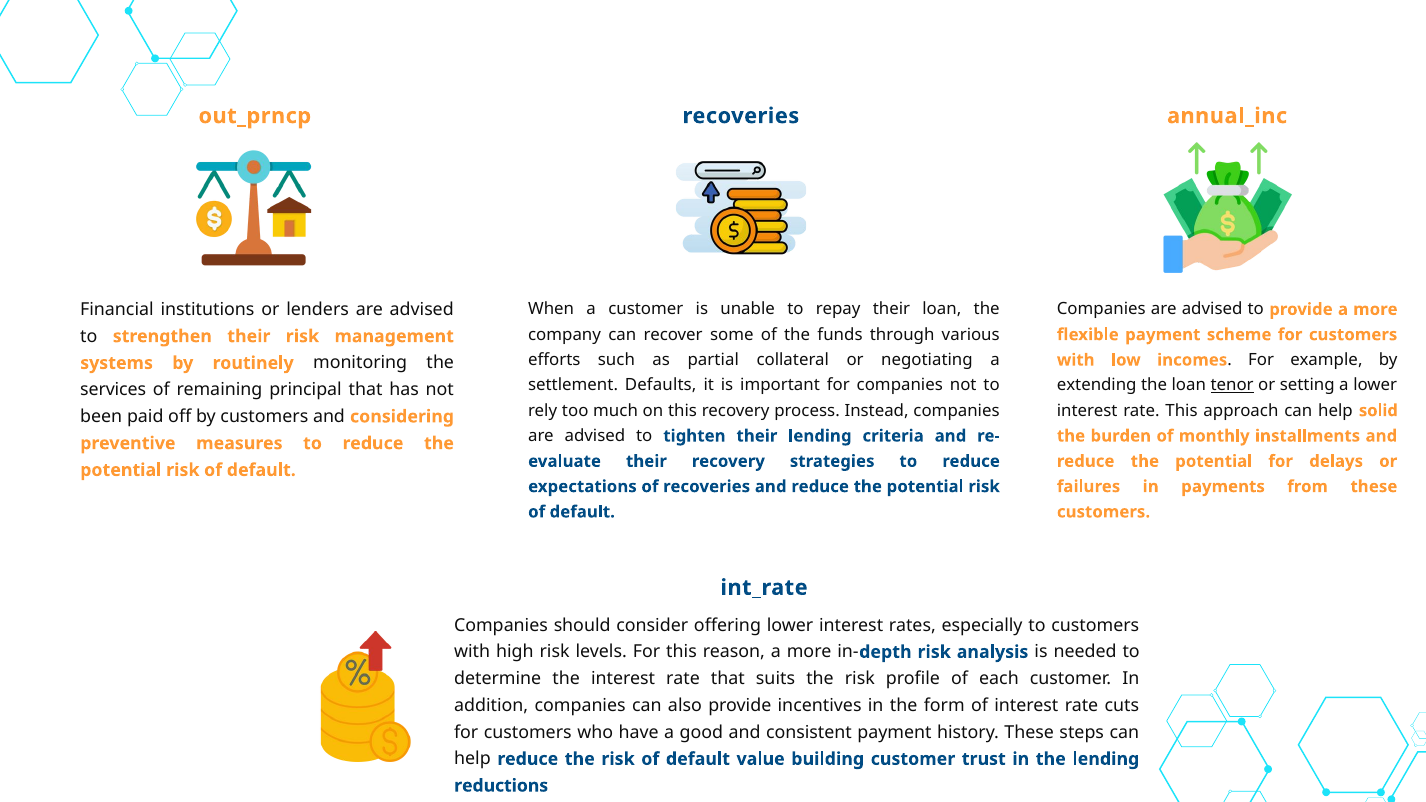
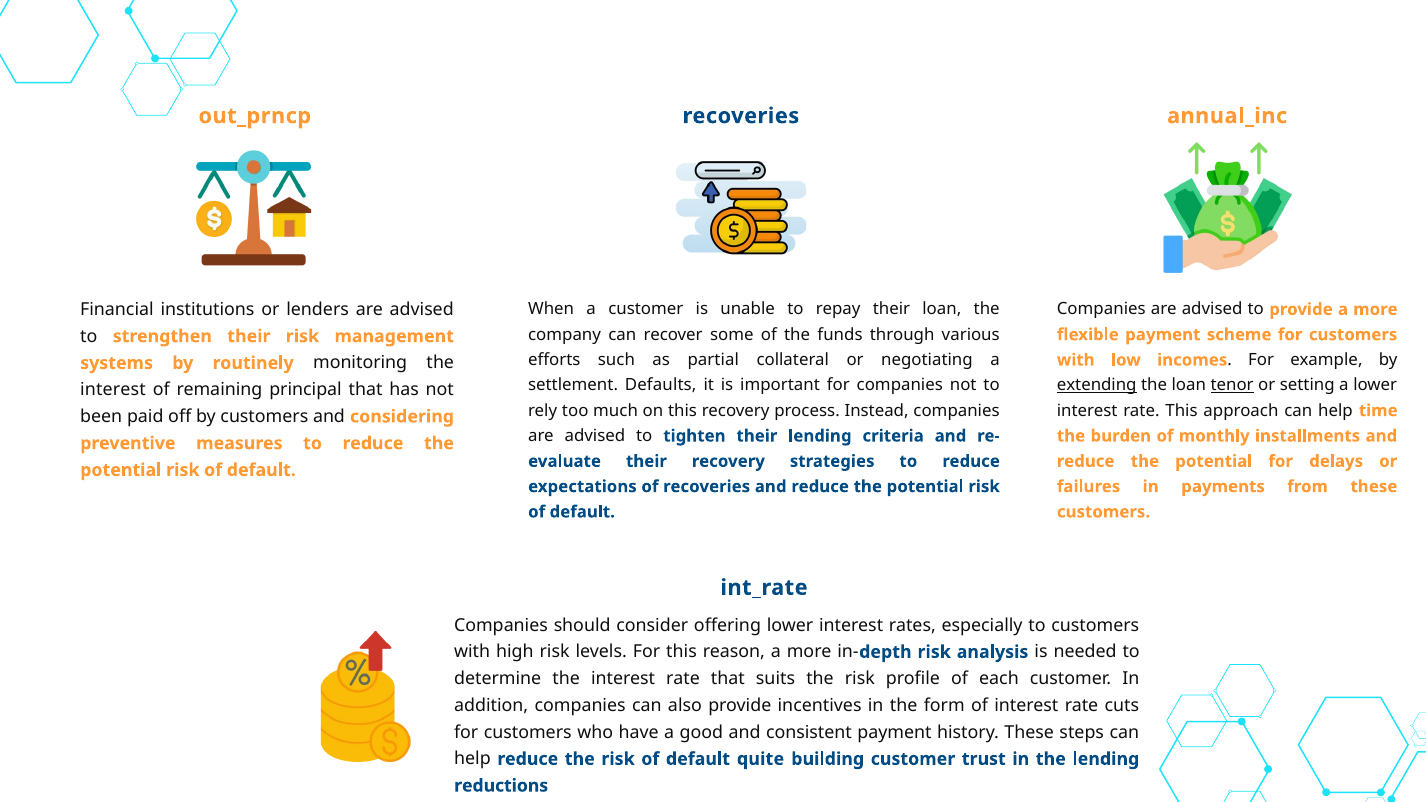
extending underline: none -> present
services at (113, 390): services -> interest
solid: solid -> time
value: value -> quite
